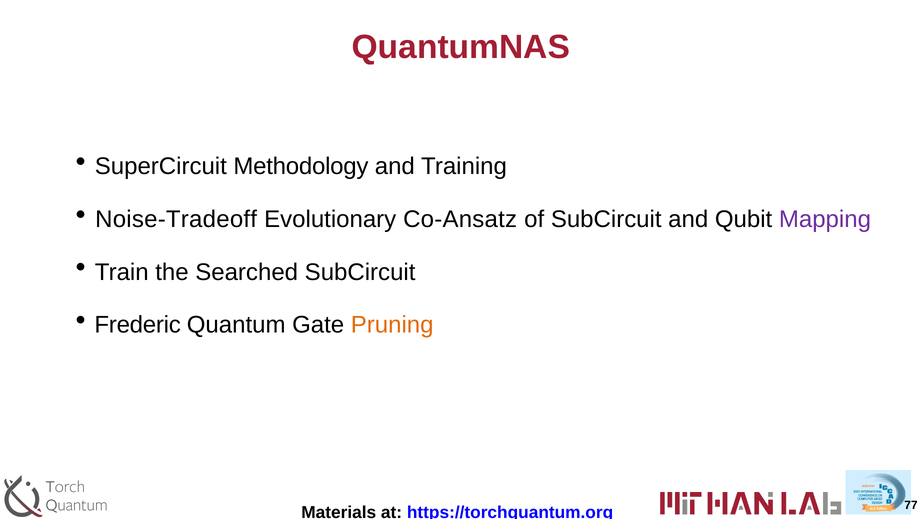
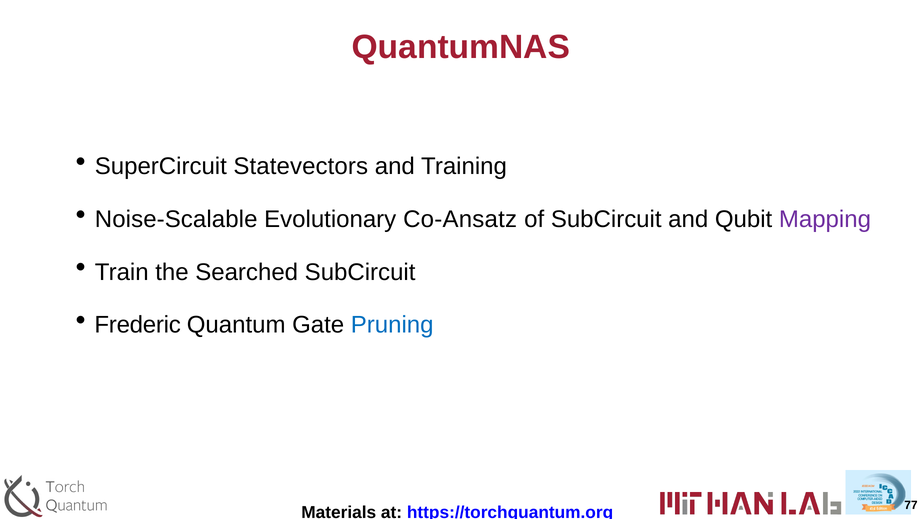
Methodology: Methodology -> Statevectors
Noise-Tradeoff: Noise-Tradeoff -> Noise-Scalable
Pruning colour: orange -> blue
